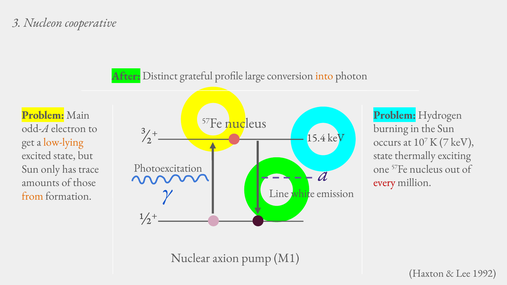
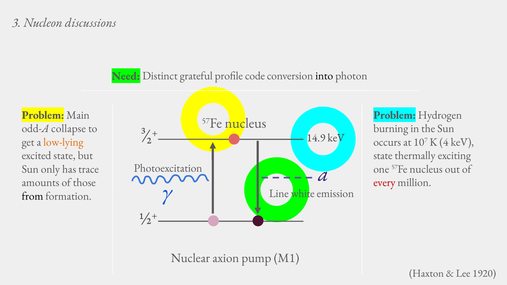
cooperative: cooperative -> discussions
After: After -> Need
large: large -> code
into colour: orange -> black
electron: electron -> collapse
15.4: 15.4 -> 14.9
7: 7 -> 4
from colour: orange -> black
1992: 1992 -> 1920
